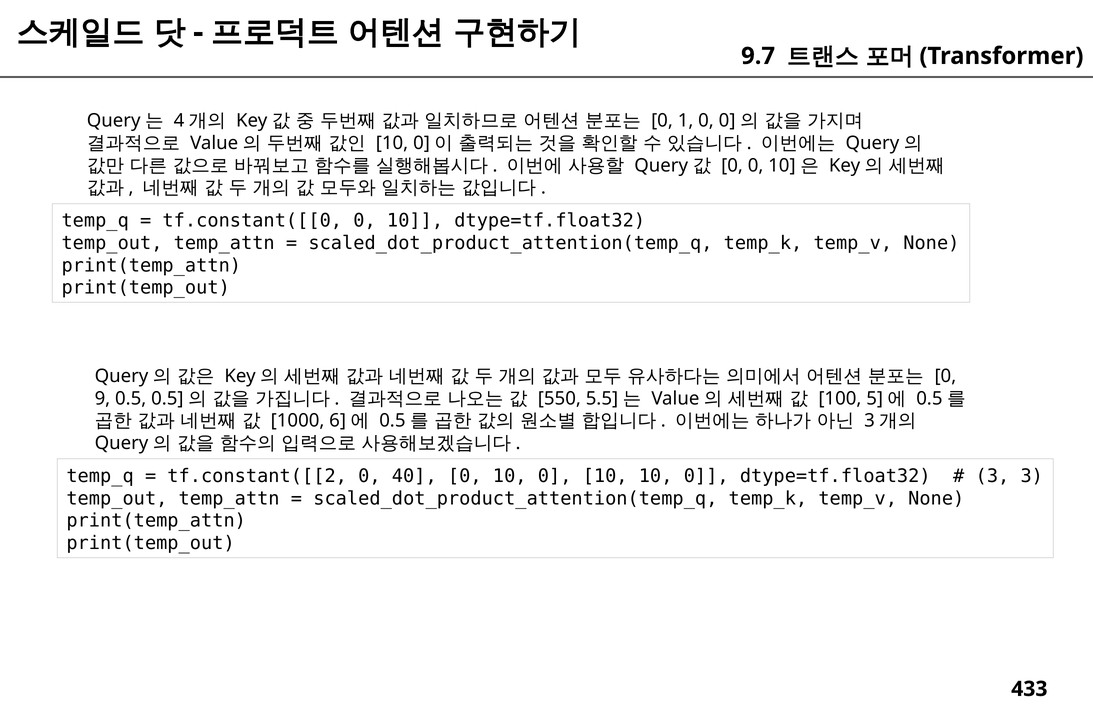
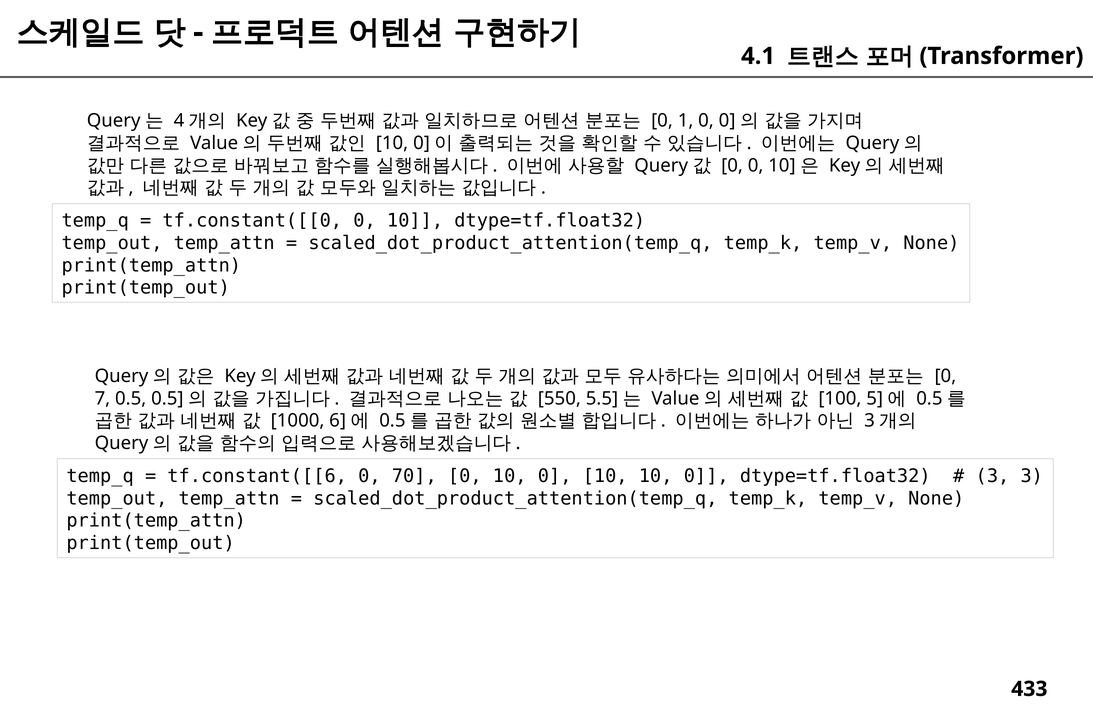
9.7: 9.7 -> 4.1
9: 9 -> 7
tf.constant([[2: tf.constant([[2 -> tf.constant([[6
40: 40 -> 70
